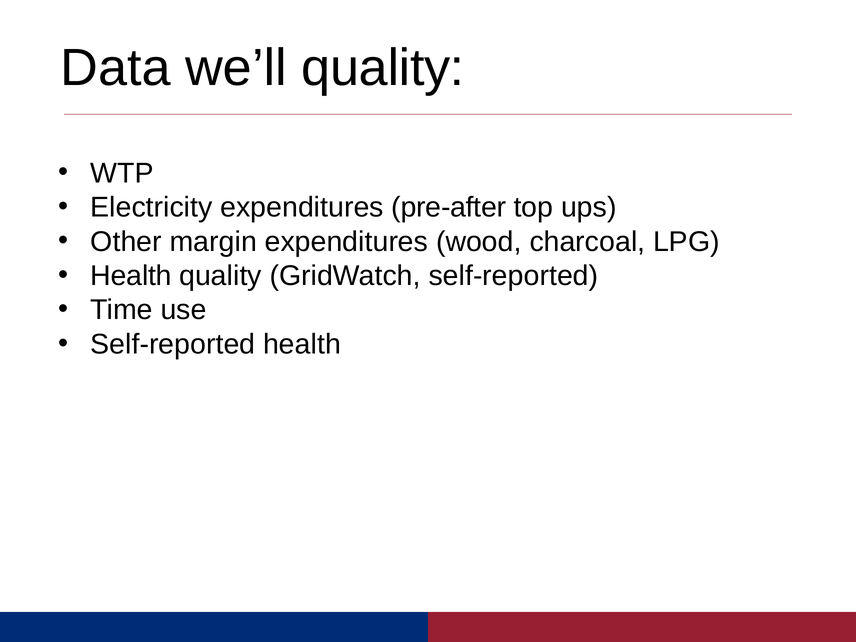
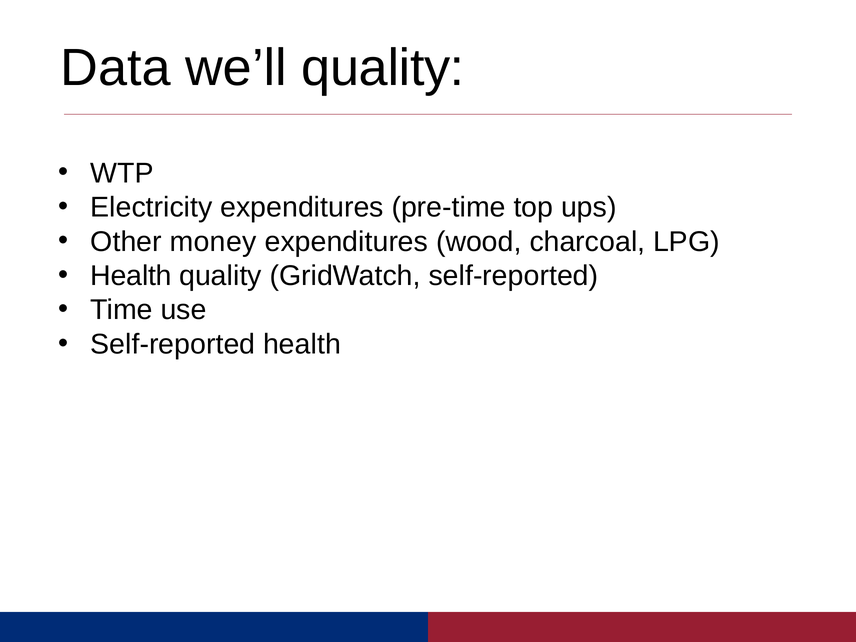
pre-after: pre-after -> pre-time
margin: margin -> money
